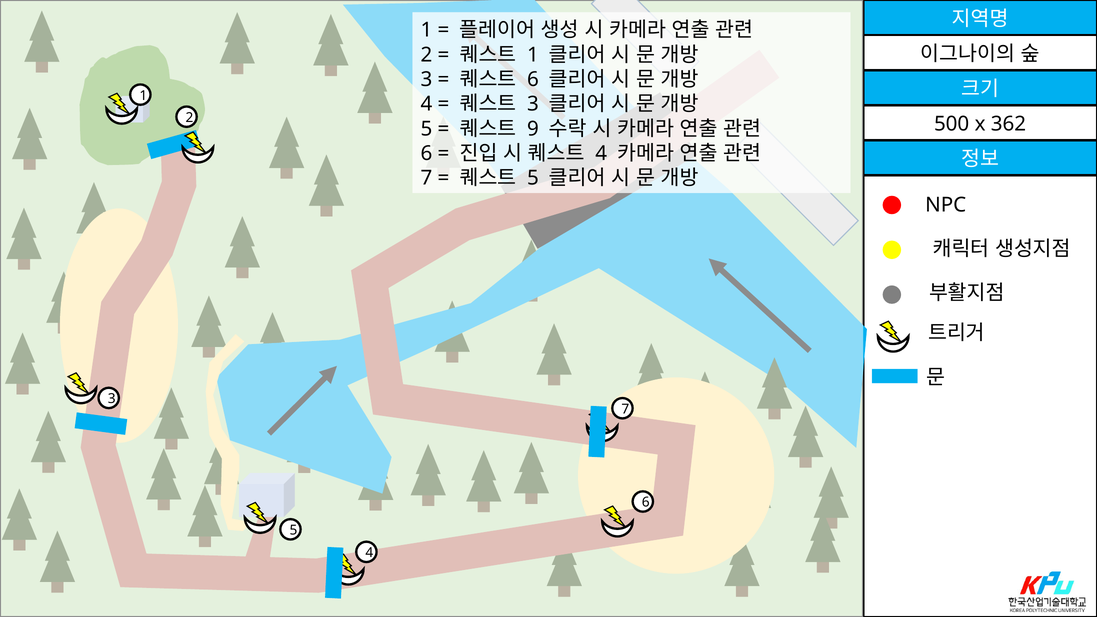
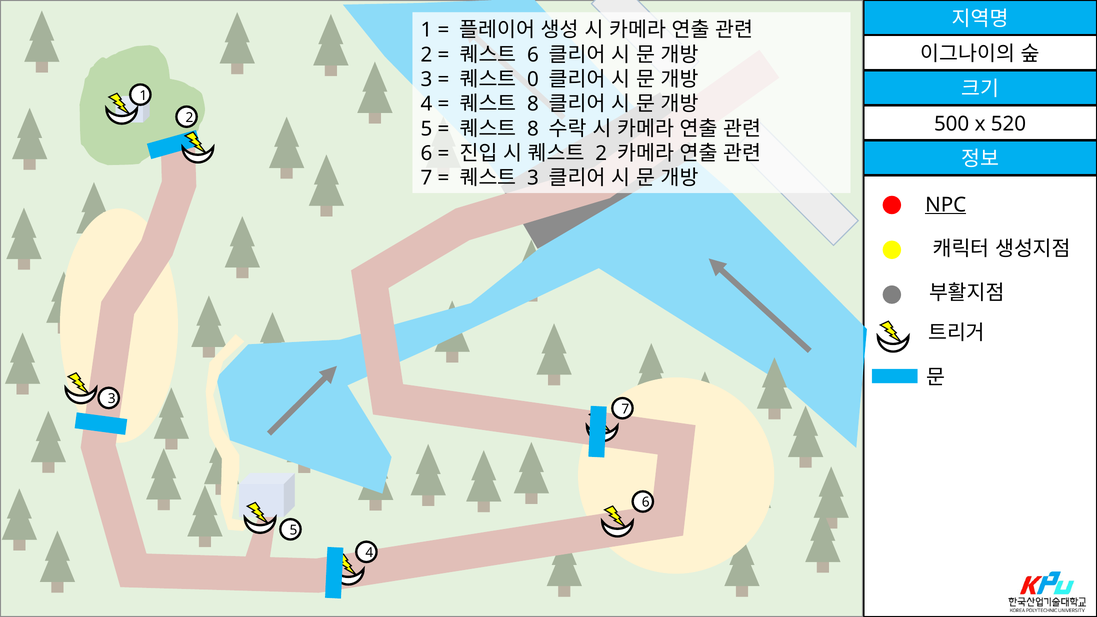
1 at (533, 55): 1 -> 6
6 at (533, 79): 6 -> 0
3 at (533, 104): 3 -> 8
362: 362 -> 520
9 at (533, 129): 9 -> 8
4 at (601, 153): 4 -> 2
5 at (533, 178): 5 -> 3
NPC underline: none -> present
